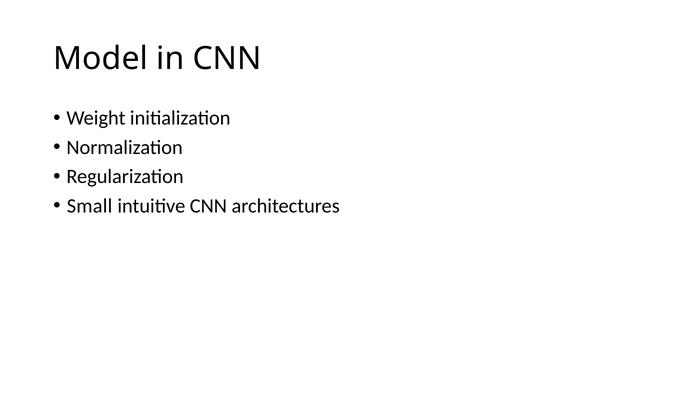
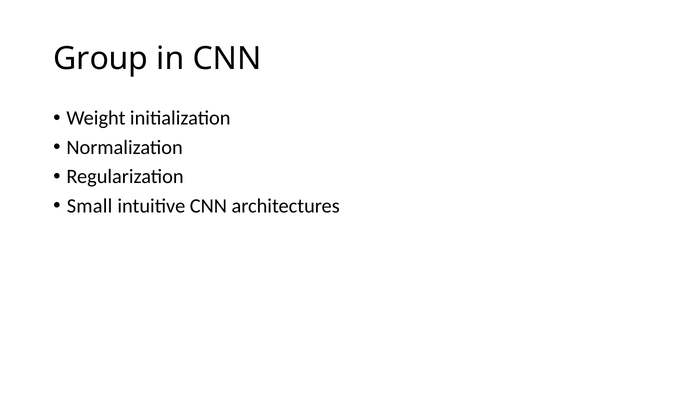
Model: Model -> Group
